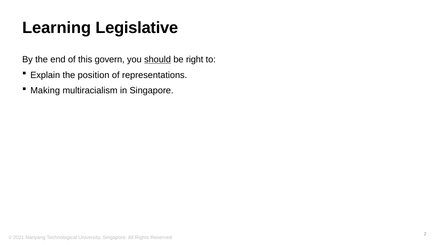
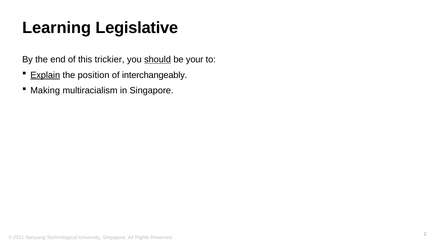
govern: govern -> trickier
right: right -> your
Explain underline: none -> present
representations: representations -> interchangeably
